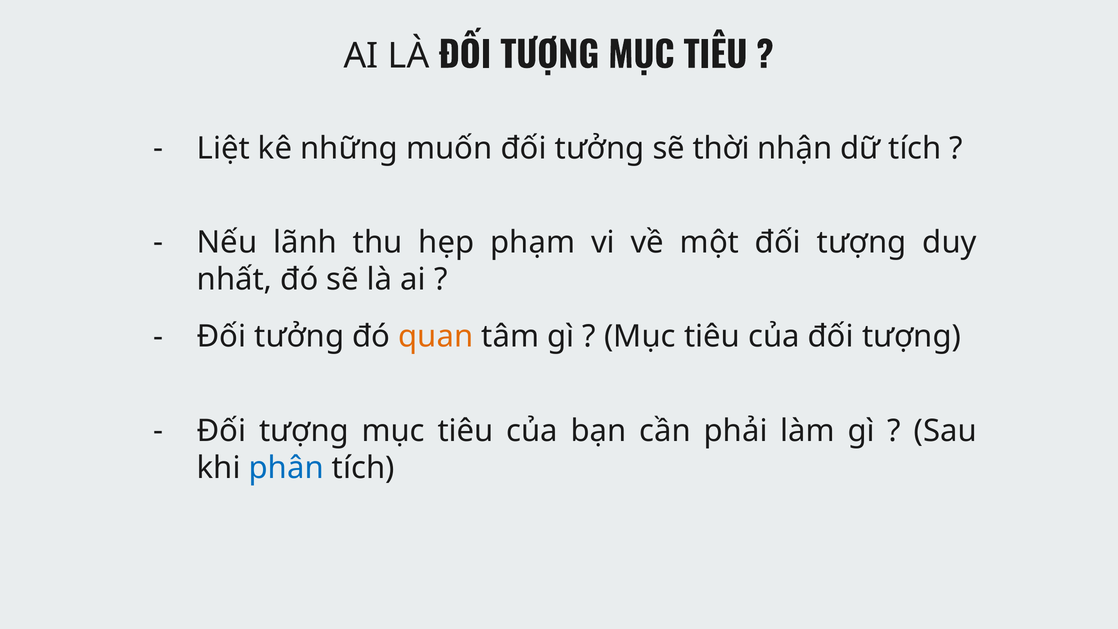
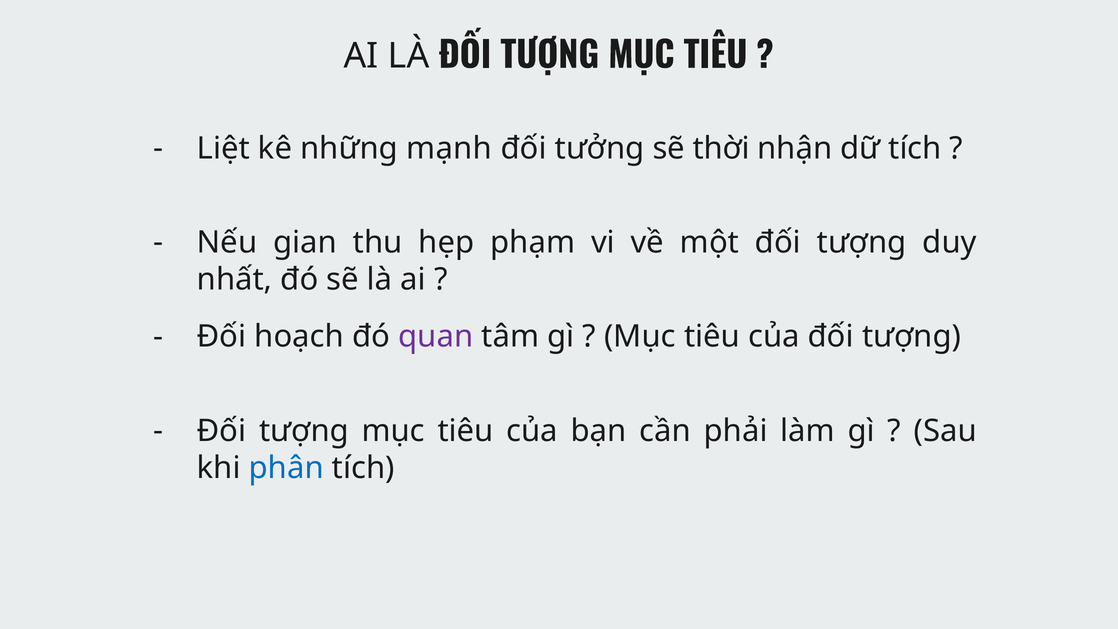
muốn: muốn -> mạnh
lãnh: lãnh -> gian
tưởng at (299, 337): tưởng -> hoạch
quan colour: orange -> purple
